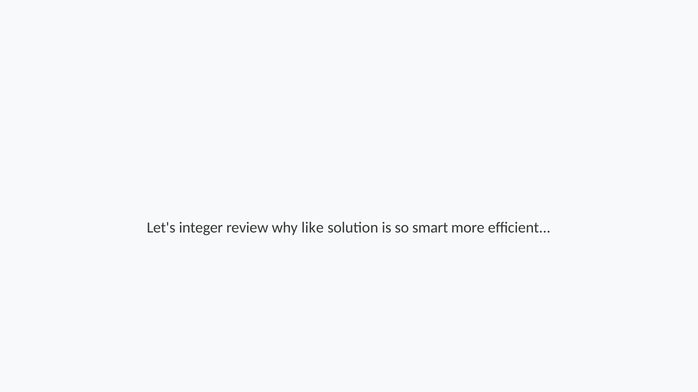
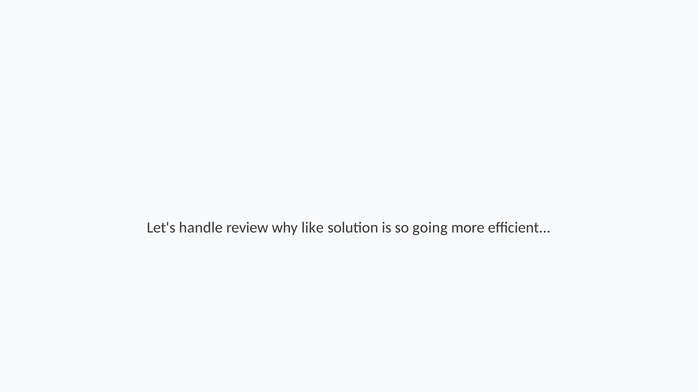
integer: integer -> handle
smart: smart -> going
